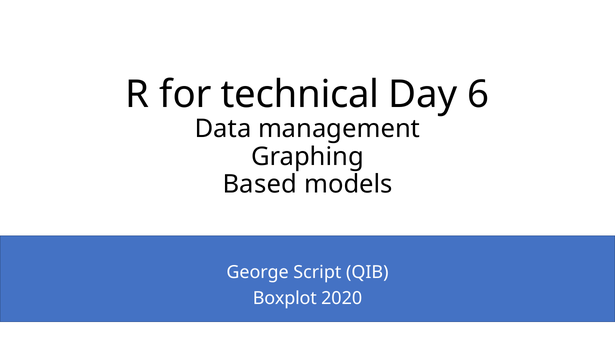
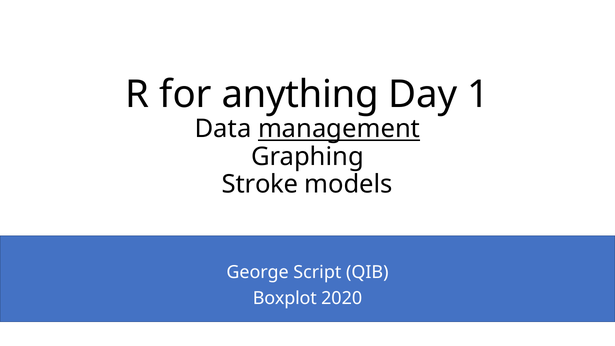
technical: technical -> anything
6: 6 -> 1
management underline: none -> present
Based: Based -> Stroke
